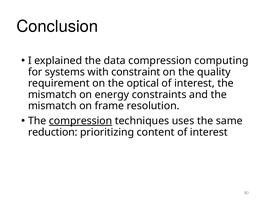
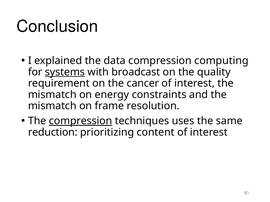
systems underline: none -> present
constraint: constraint -> broadcast
optical: optical -> cancer
